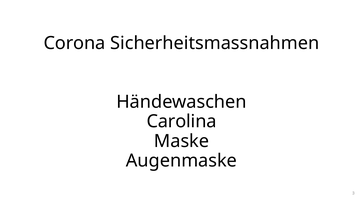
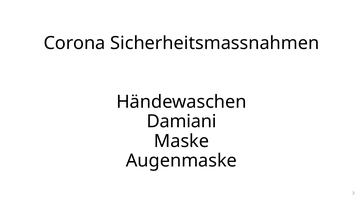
Carolina: Carolina -> Damiani
